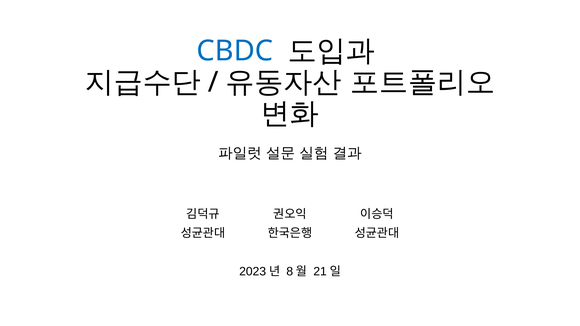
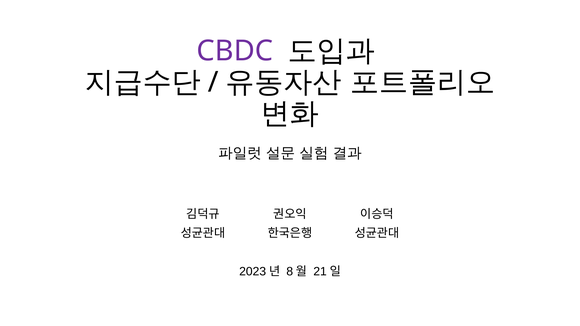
CBDC colour: blue -> purple
